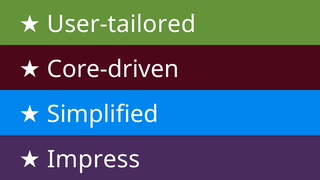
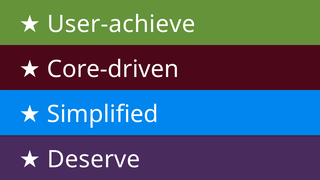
User-tailored: User-tailored -> User-achieve
Impress: Impress -> Deserve
